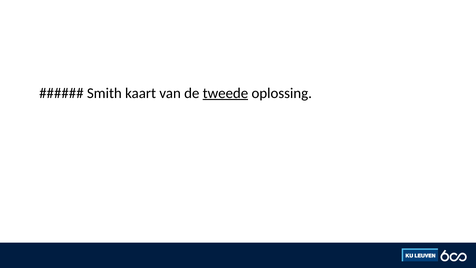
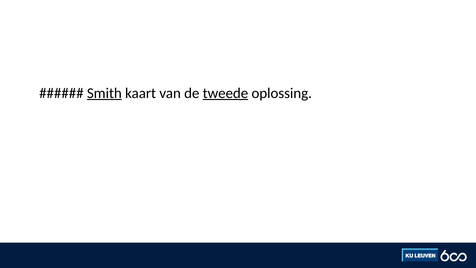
Smith underline: none -> present
